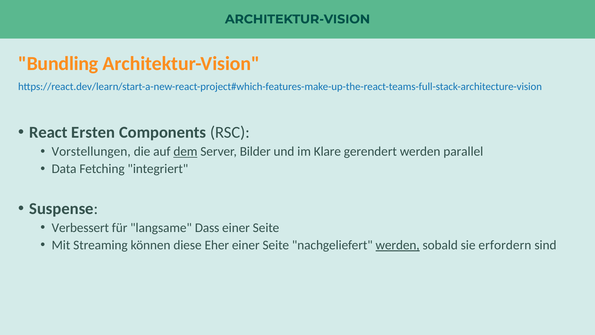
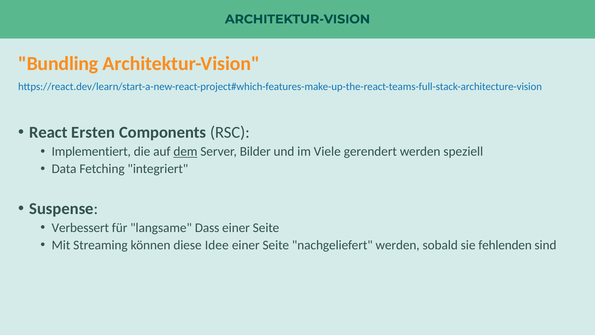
Vorstellungen: Vorstellungen -> Implementiert
Klare: Klare -> Viele
parallel: parallel -> speziell
Eher: Eher -> Idee
werden at (398, 245) underline: present -> none
erfordern: erfordern -> fehlenden
